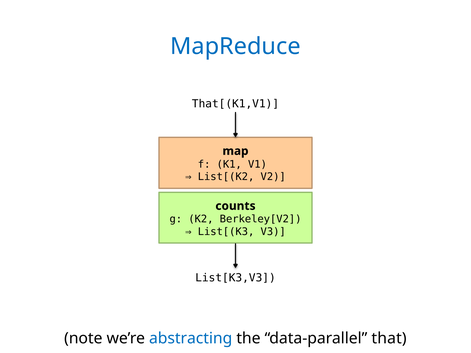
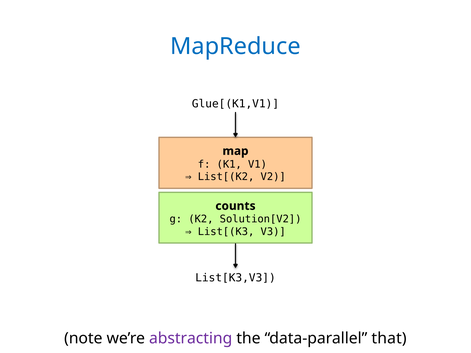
That[(K1,V1: That[(K1,V1 -> Glue[(K1,V1
Berkeley[V2: Berkeley[V2 -> Solution[V2
abstracting colour: blue -> purple
